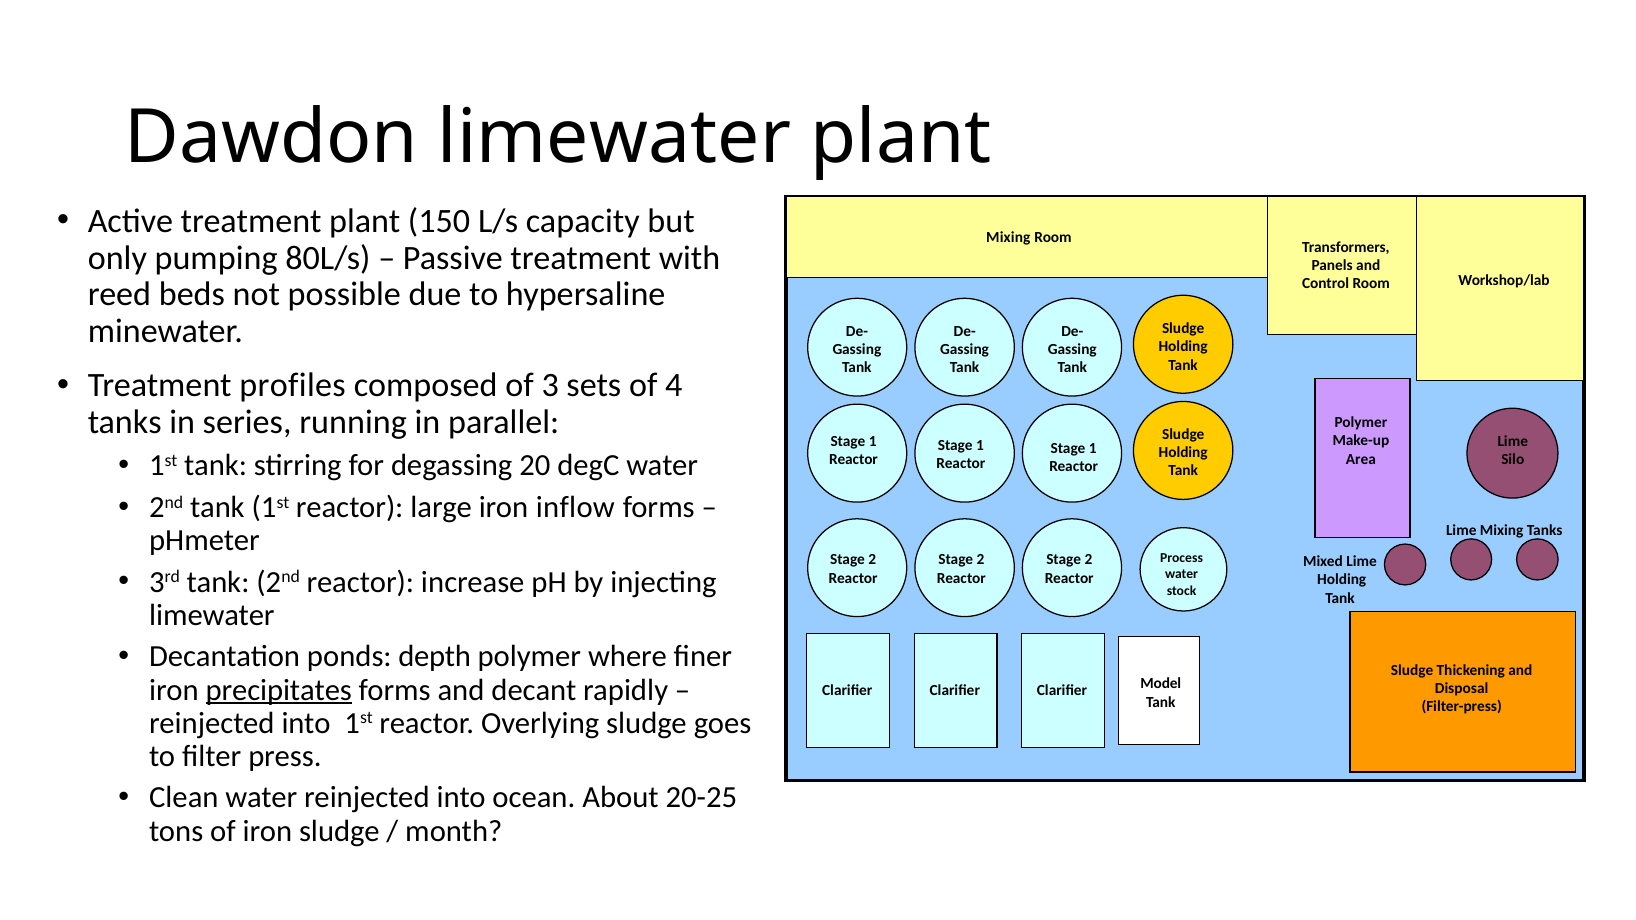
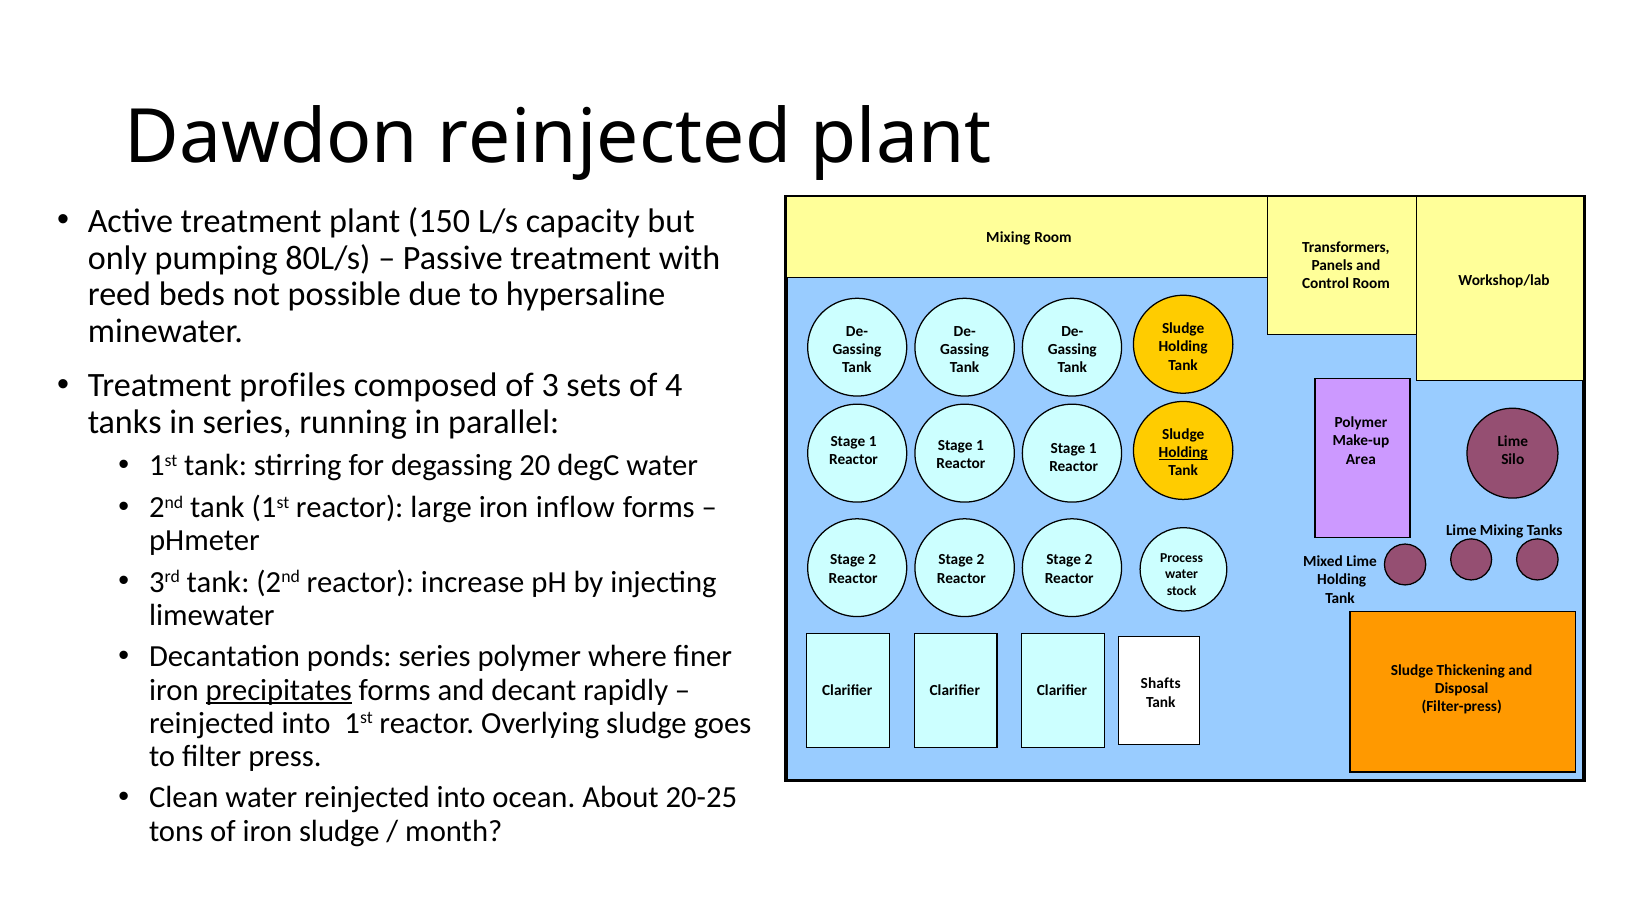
Dawdon limewater: limewater -> reinjected
Holding at (1183, 453) underline: none -> present
ponds depth: depth -> series
Model: Model -> Shafts
